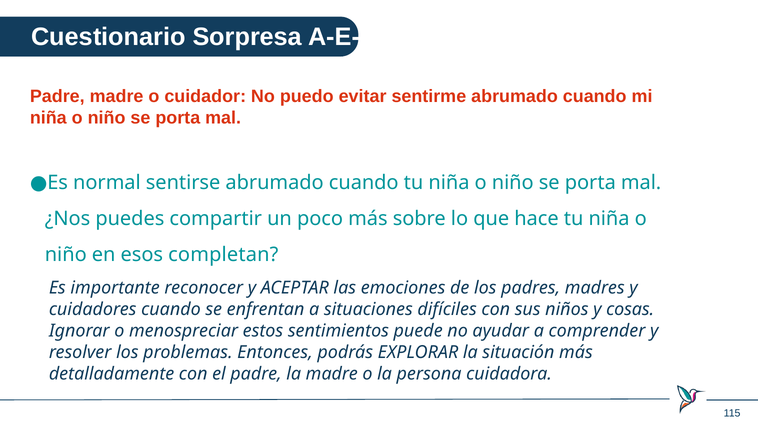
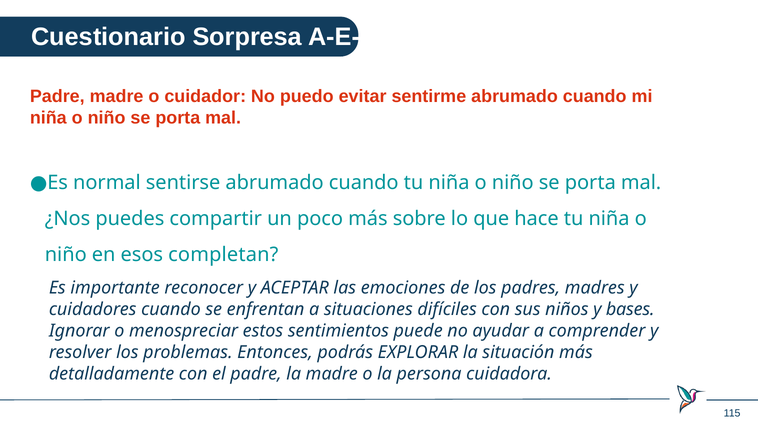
cosas: cosas -> bases
